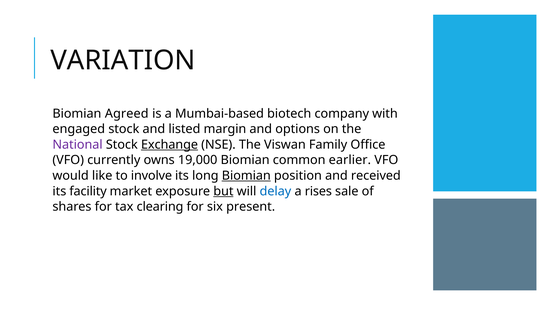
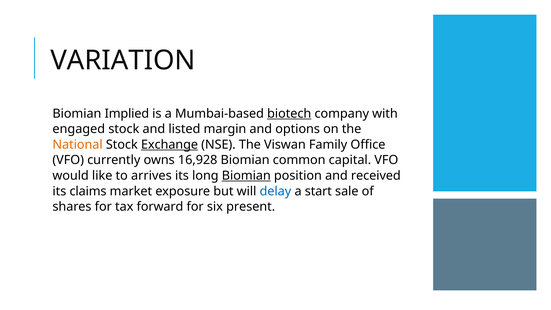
Agreed: Agreed -> Implied
biotech underline: none -> present
National colour: purple -> orange
19,000: 19,000 -> 16,928
earlier: earlier -> capital
involve: involve -> arrives
facility: facility -> claims
but underline: present -> none
rises: rises -> start
clearing: clearing -> forward
